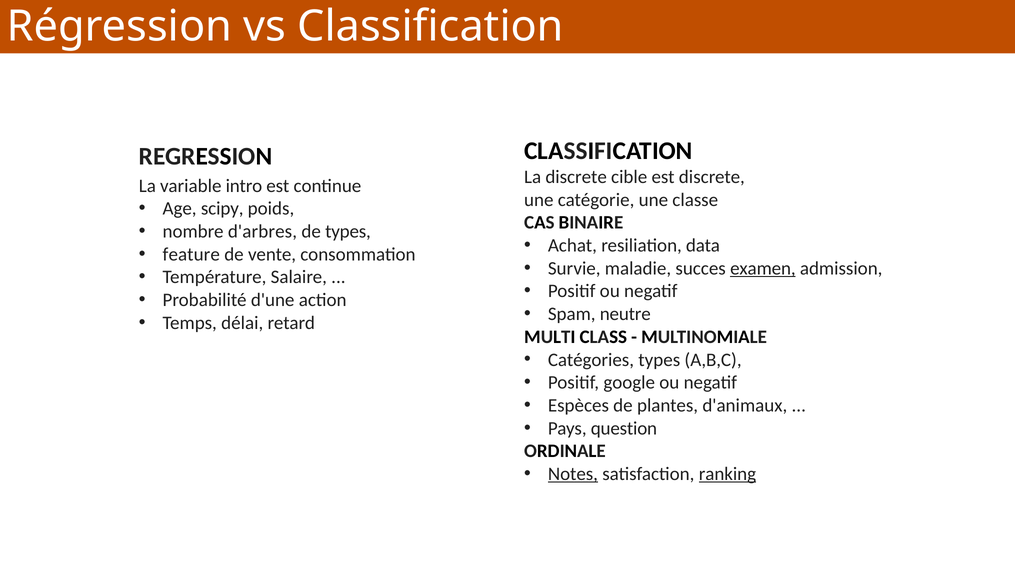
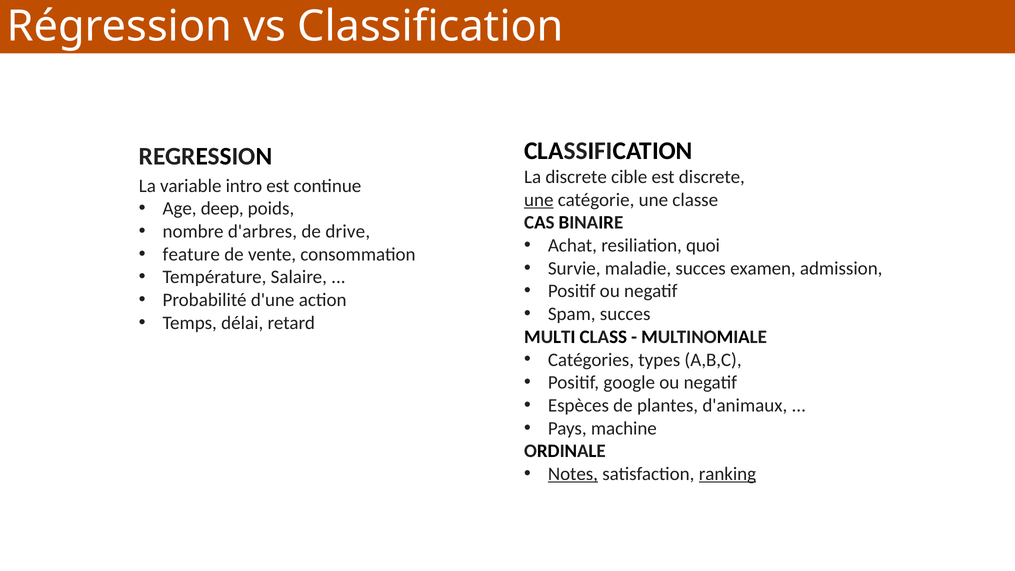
une at (539, 200) underline: none -> present
scipy: scipy -> deep
de types: types -> drive
data: data -> quoi
examen underline: present -> none
Spam neutre: neutre -> succes
question: question -> machine
